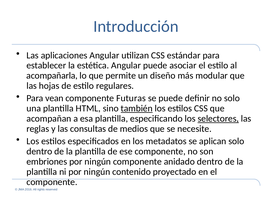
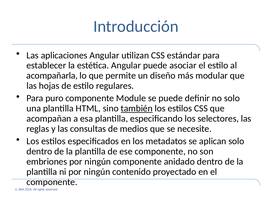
vean: vean -> puro
Futuras: Futuras -> Module
selectores underline: present -> none
